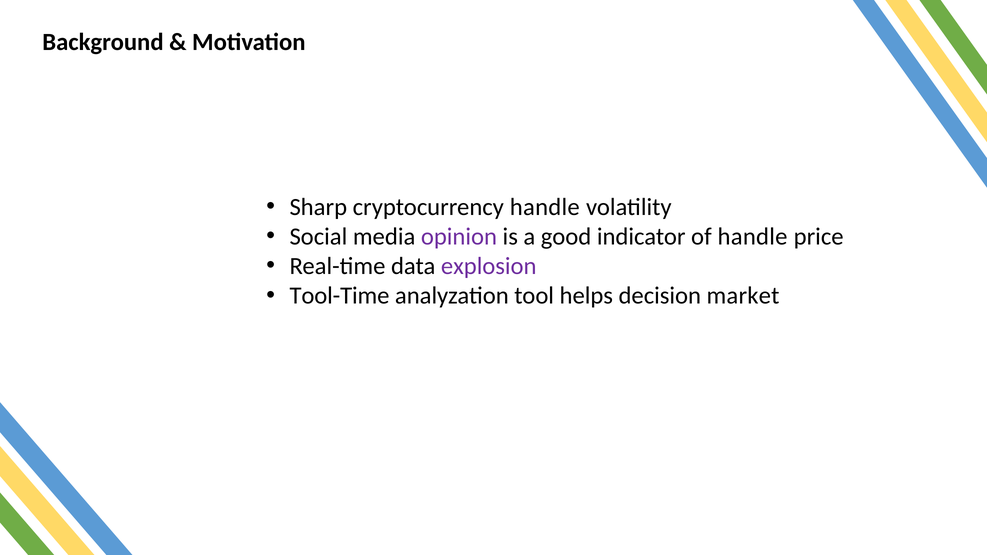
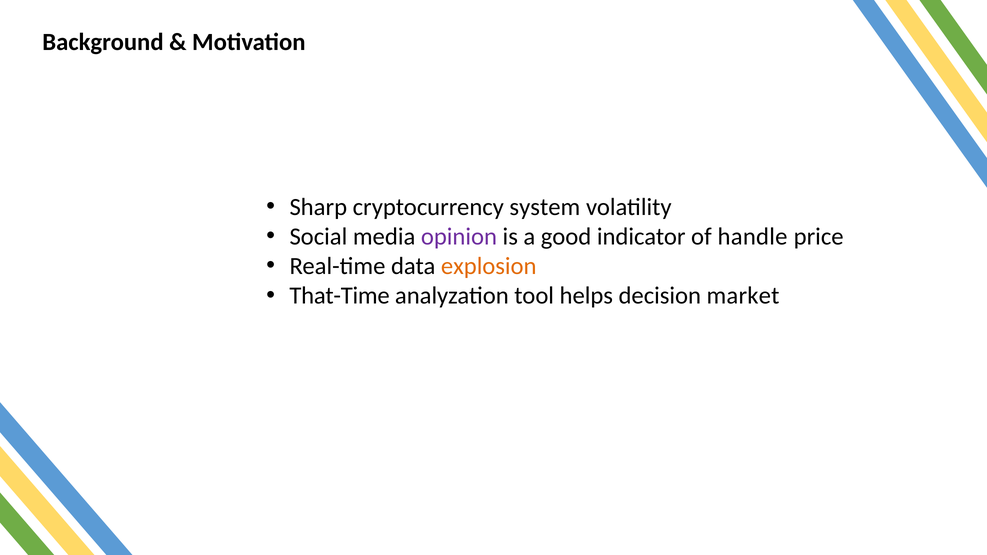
cryptocurrency handle: handle -> system
explosion colour: purple -> orange
Tool-Time: Tool-Time -> That-Time
